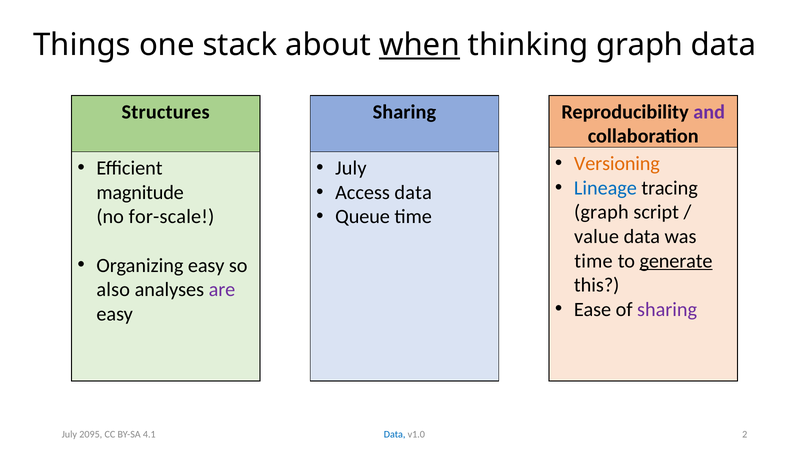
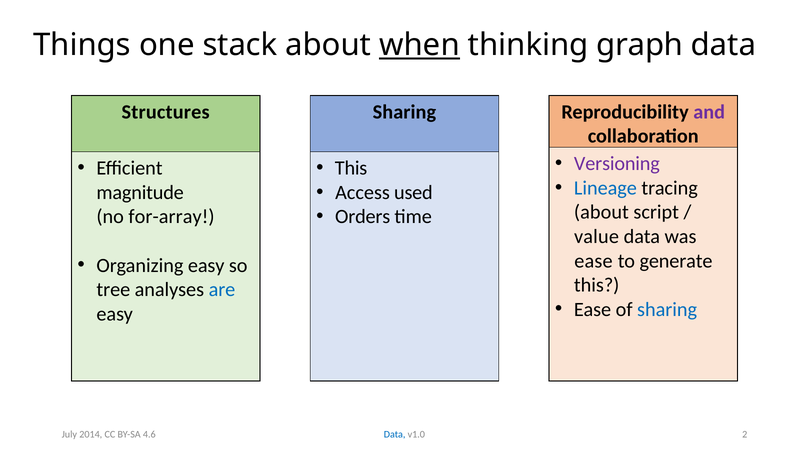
Versioning colour: orange -> purple
July at (351, 168): July -> This
Access data: data -> used
graph at (601, 212): graph -> about
Queue: Queue -> Orders
for-scale: for-scale -> for-array
time at (593, 261): time -> ease
generate underline: present -> none
also: also -> tree
are colour: purple -> blue
sharing at (667, 309) colour: purple -> blue
2095: 2095 -> 2014
4.1: 4.1 -> 4.6
